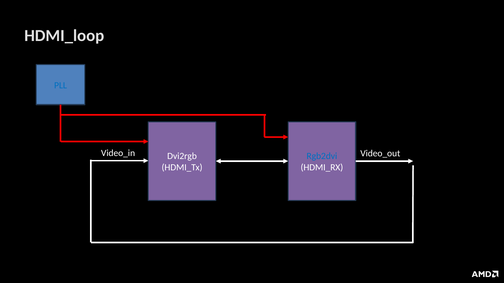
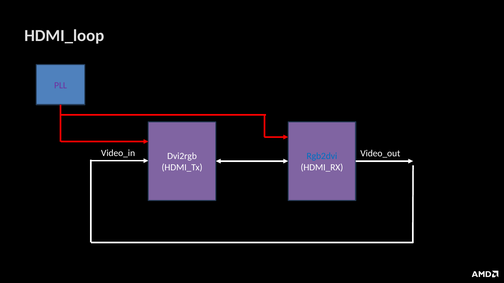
PLL colour: blue -> purple
